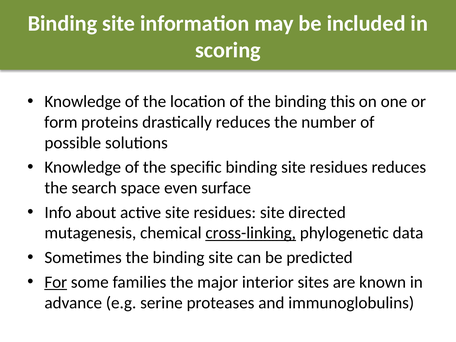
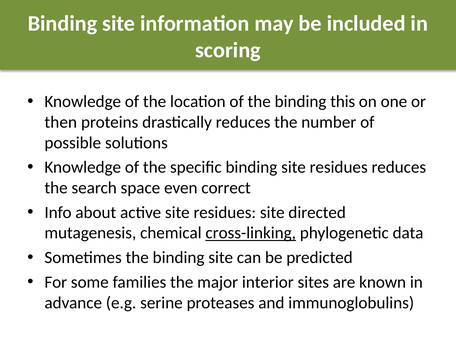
form: form -> then
surface: surface -> correct
For underline: present -> none
